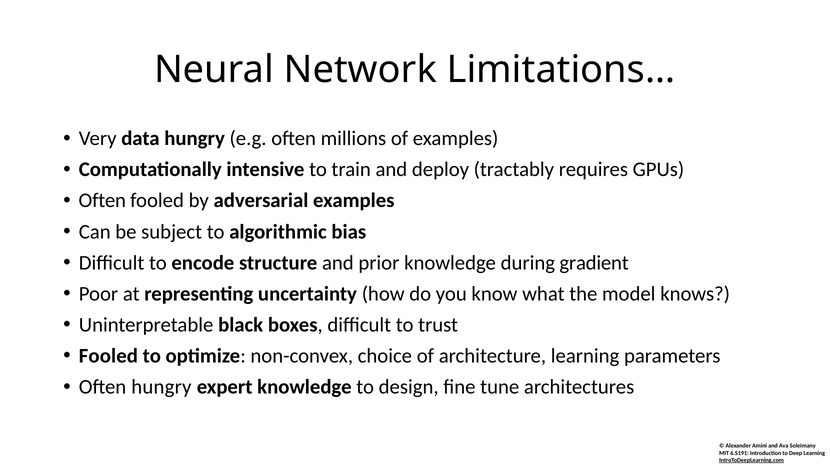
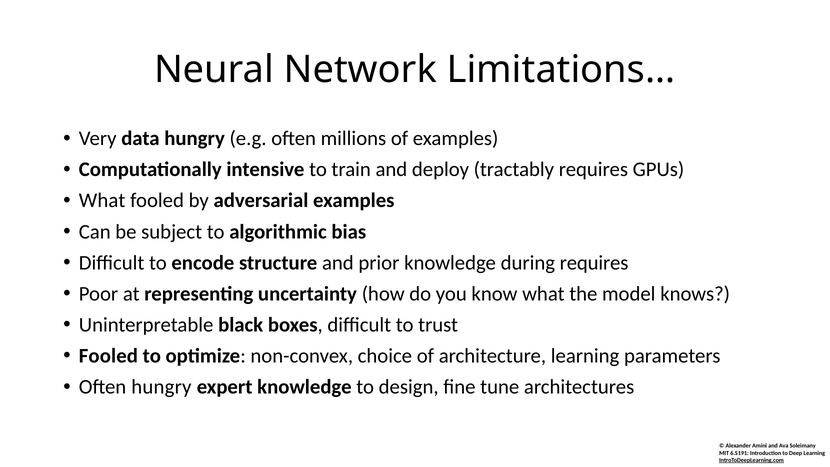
Often at (102, 201): Often -> What
during gradient: gradient -> requires
